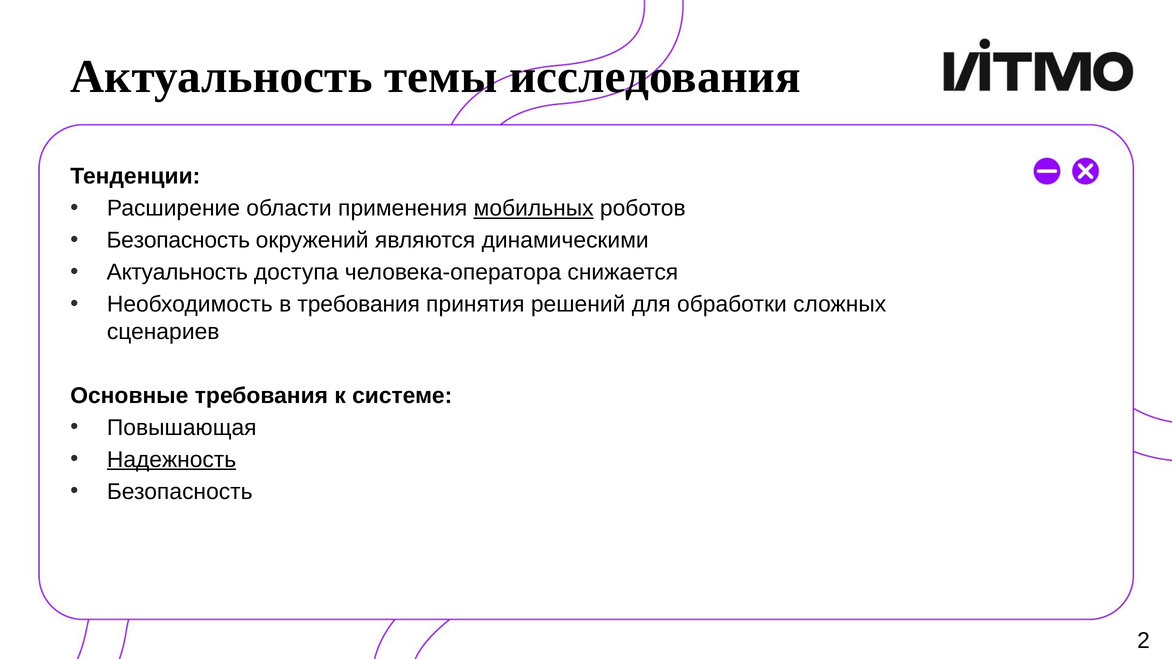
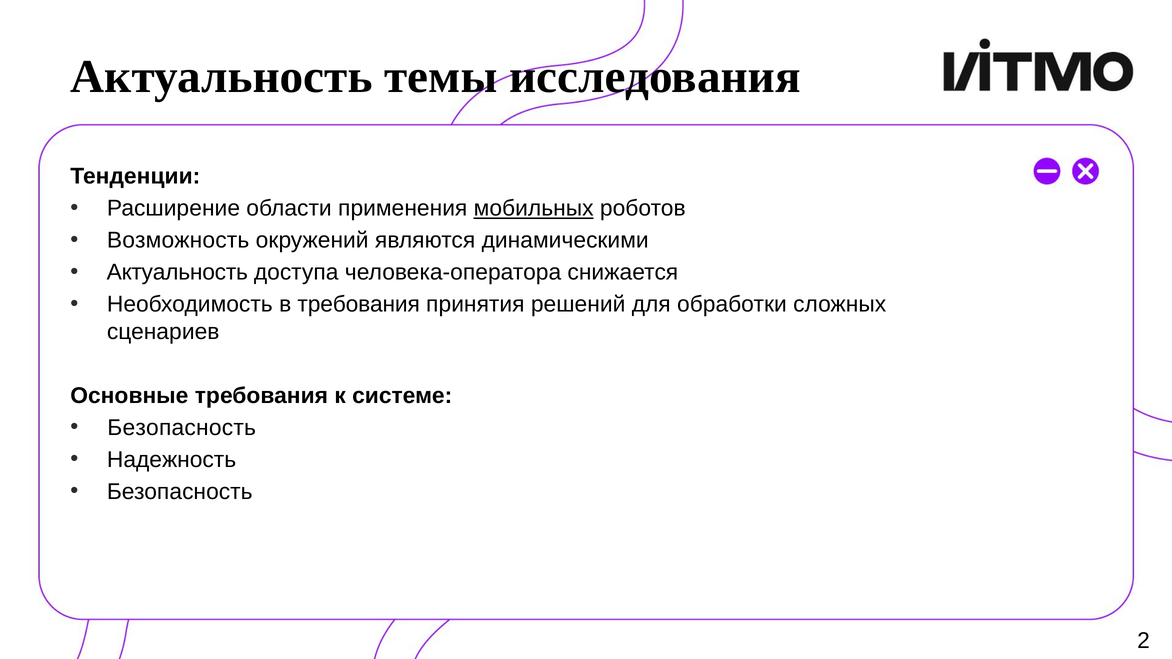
Безопасность at (178, 240): Безопасность -> Возможность
Повышающая at (182, 428): Повышающая -> Безопасность
Надежность underline: present -> none
